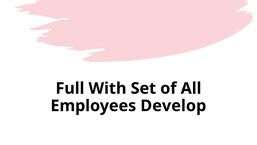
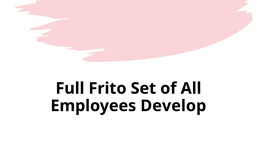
With: With -> Frito
